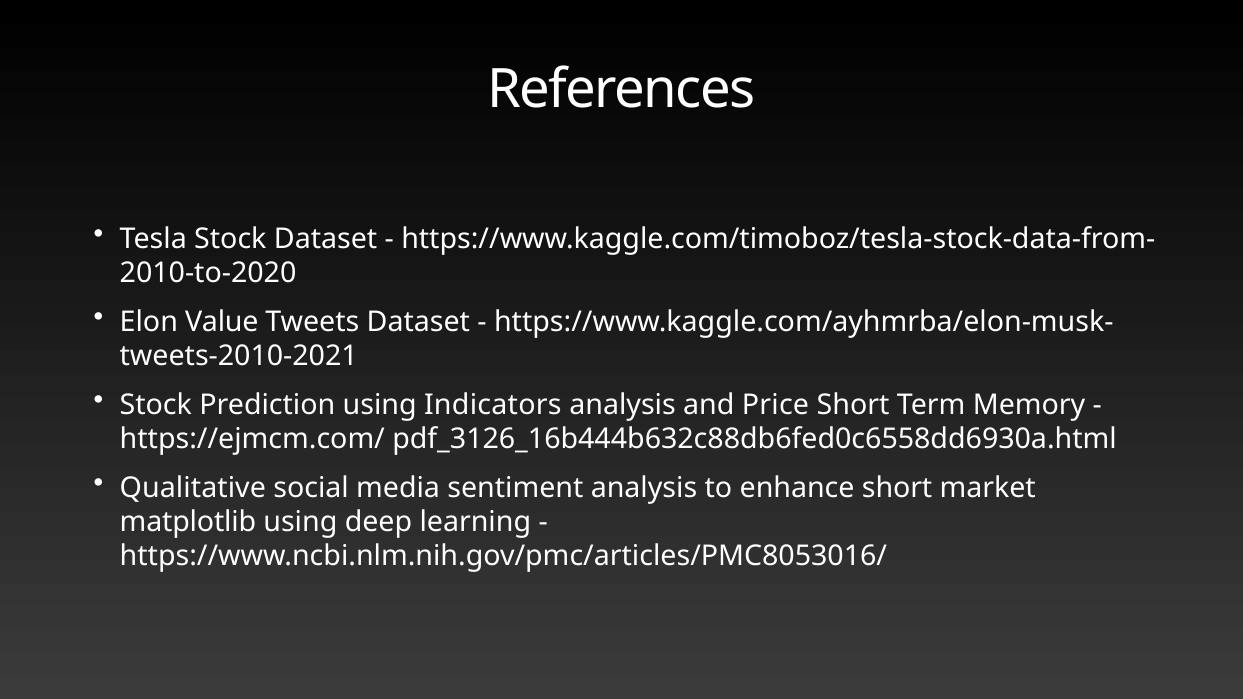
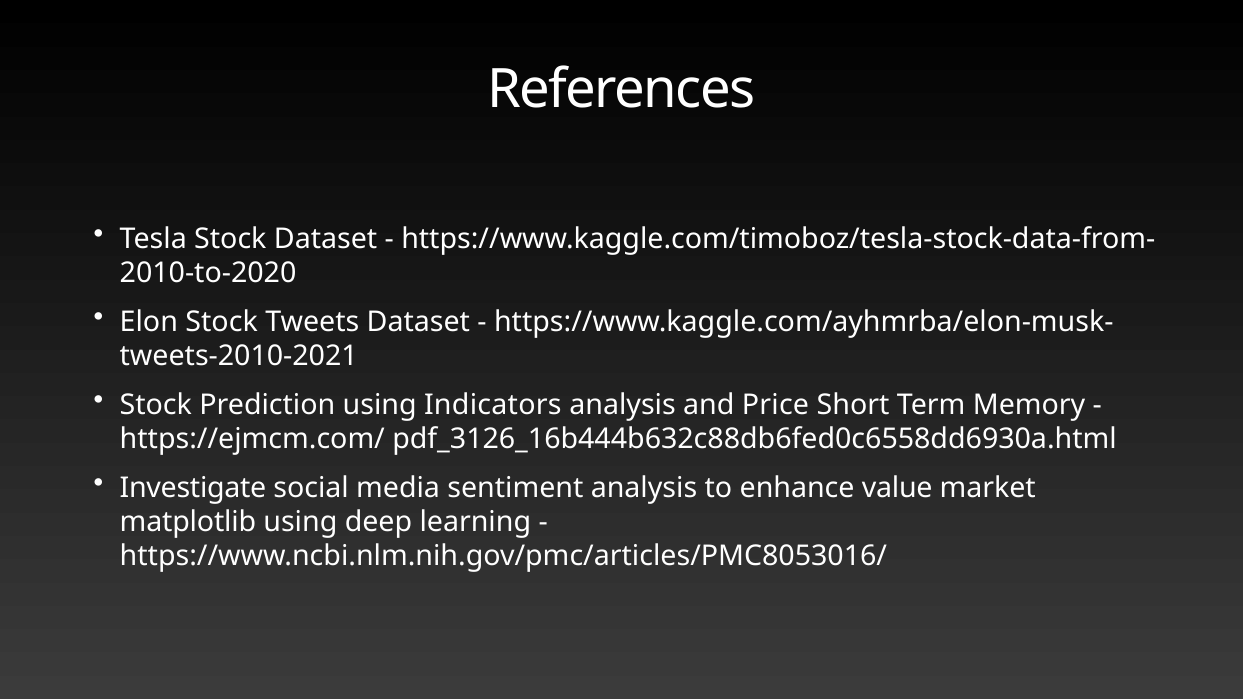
Elon Value: Value -> Stock
Qualitative: Qualitative -> Investigate
enhance short: short -> value
